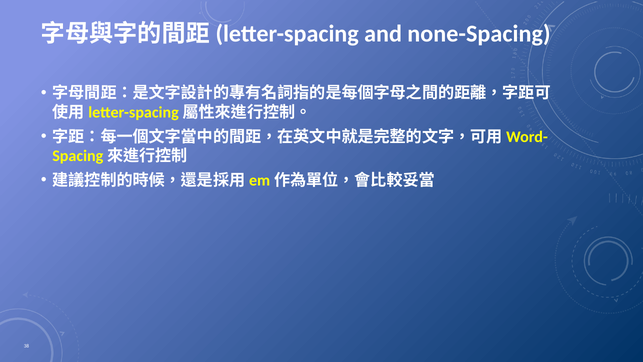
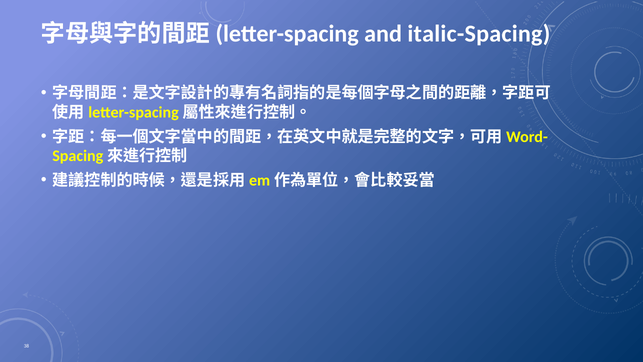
none-Spacing: none-Spacing -> italic-Spacing
